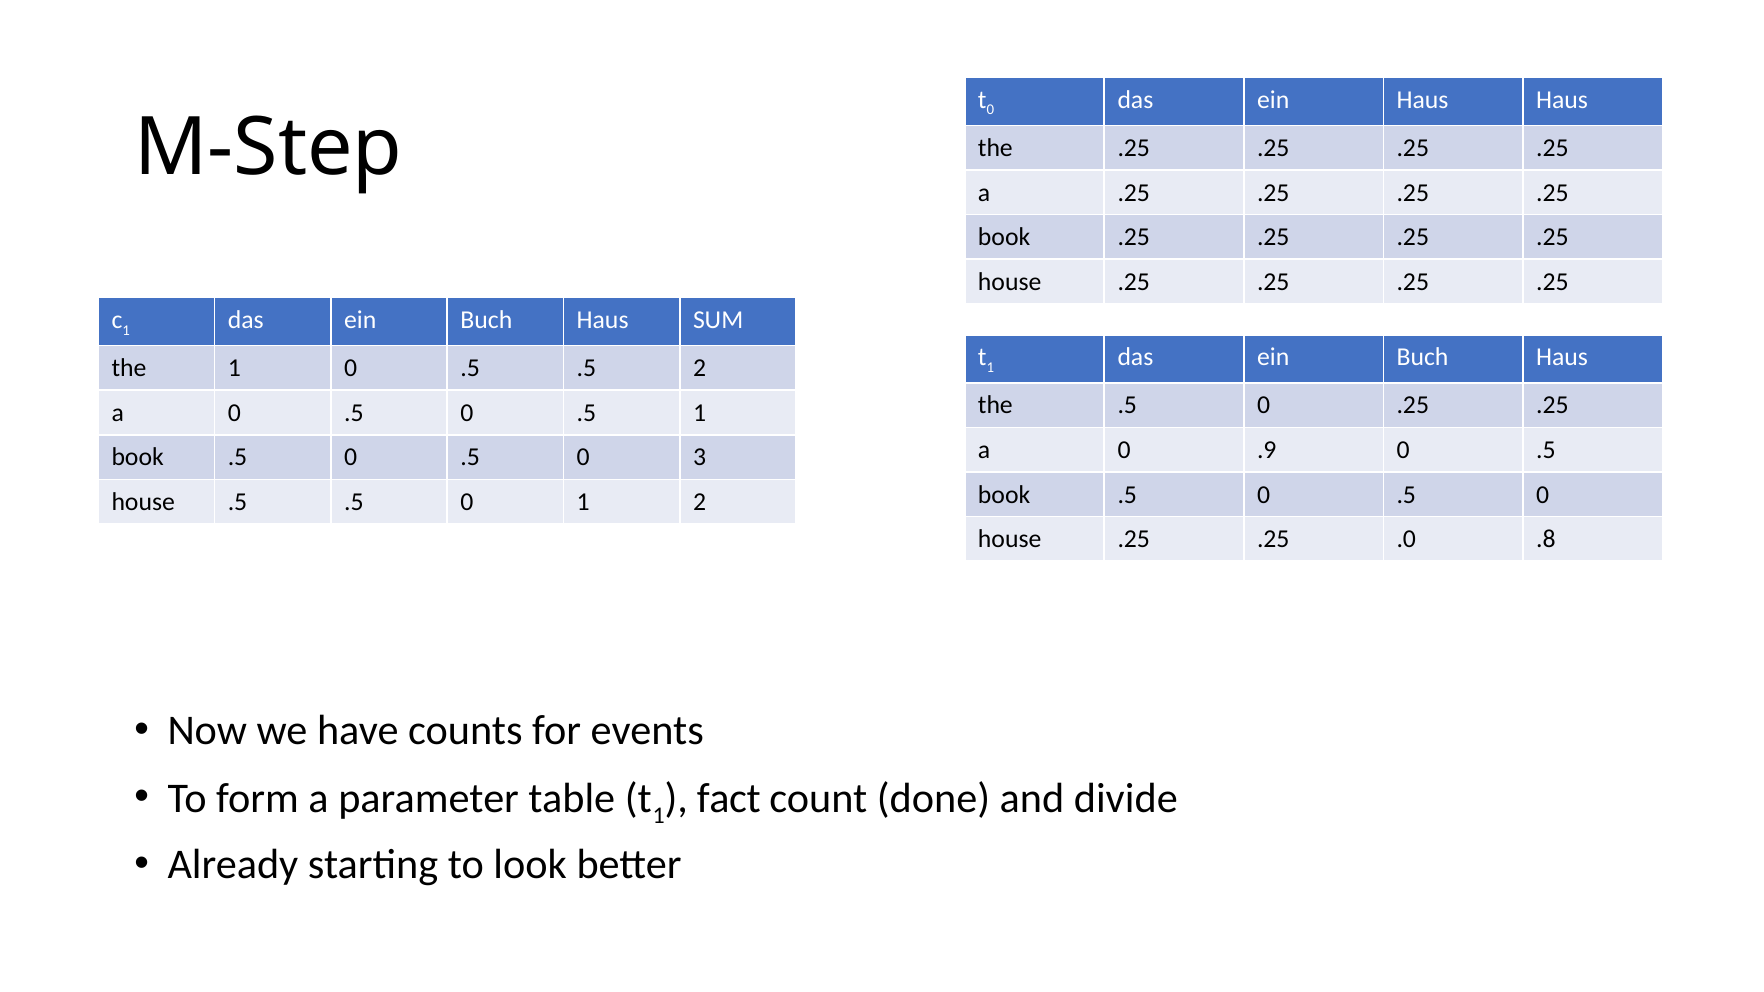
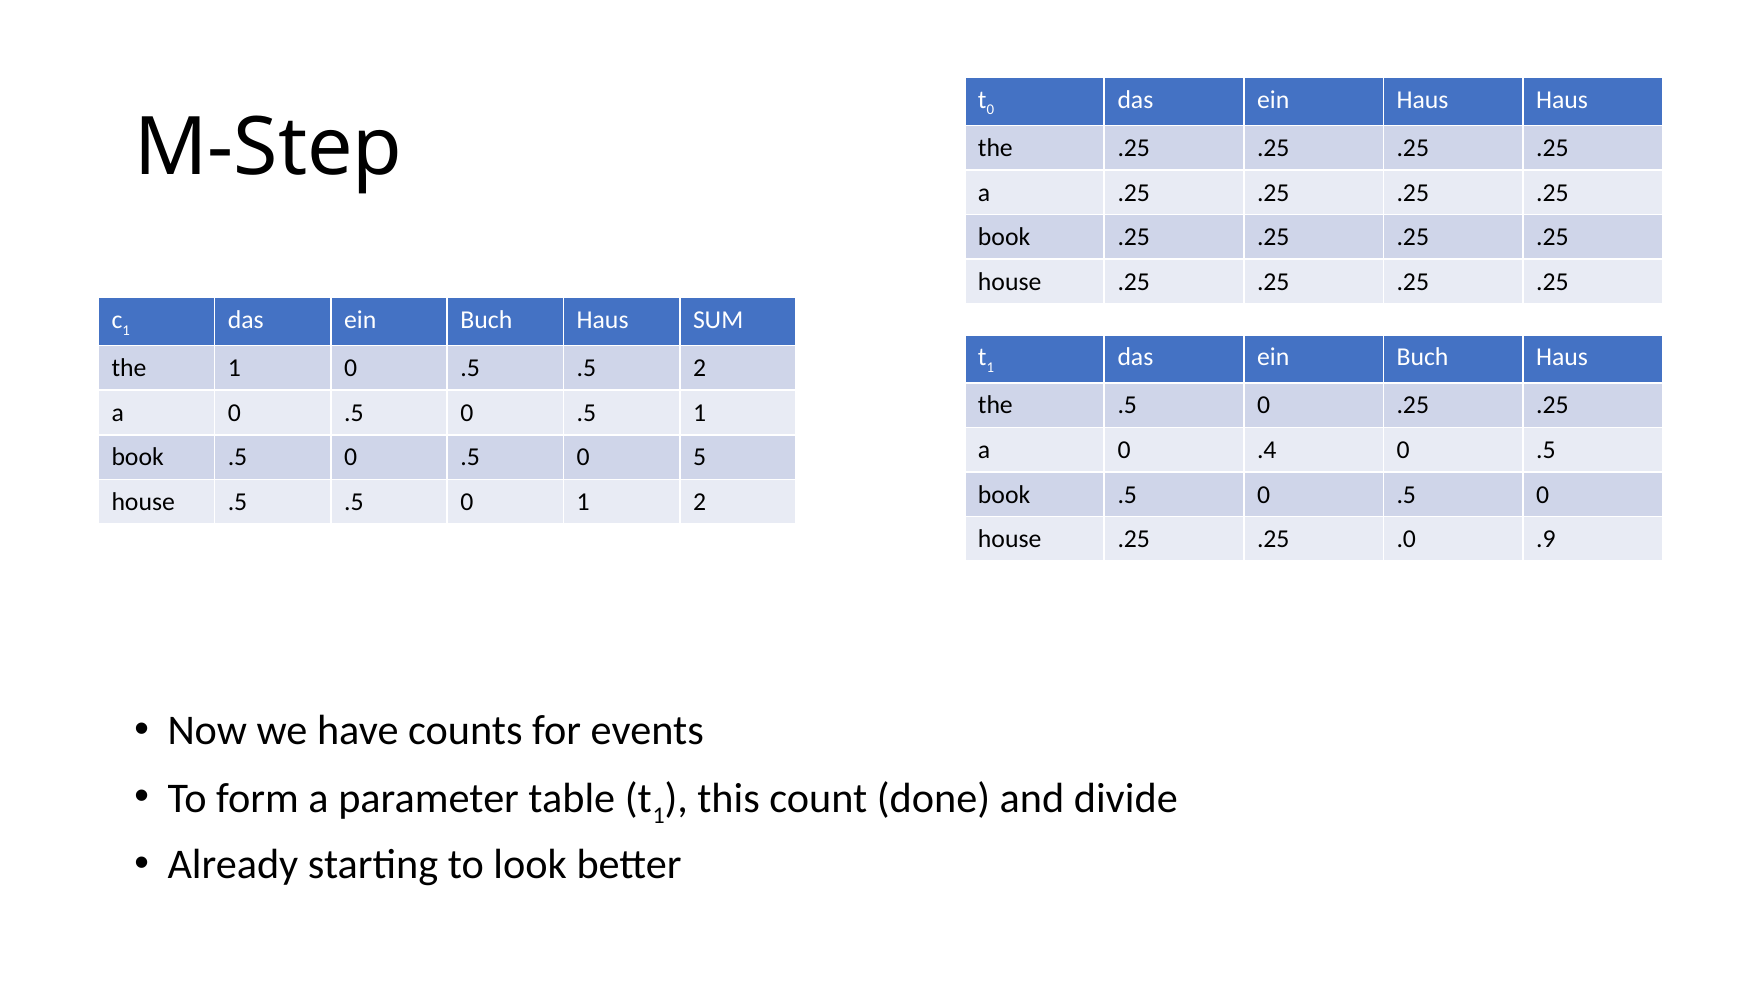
.9: .9 -> .4
3: 3 -> 5
.8: .8 -> .9
fact: fact -> this
